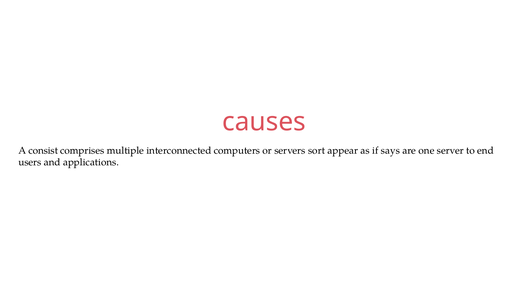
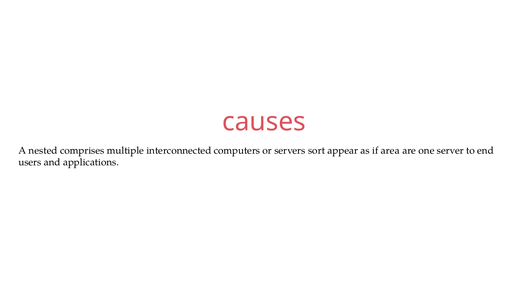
consist: consist -> nested
says: says -> area
